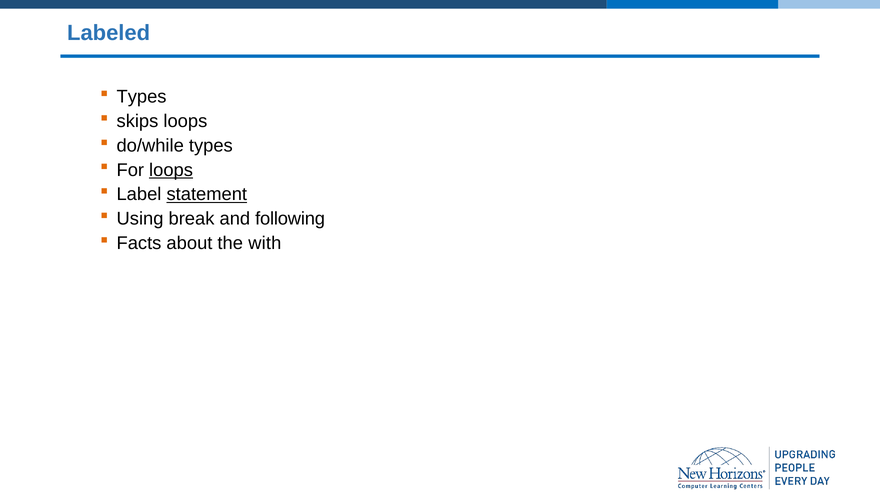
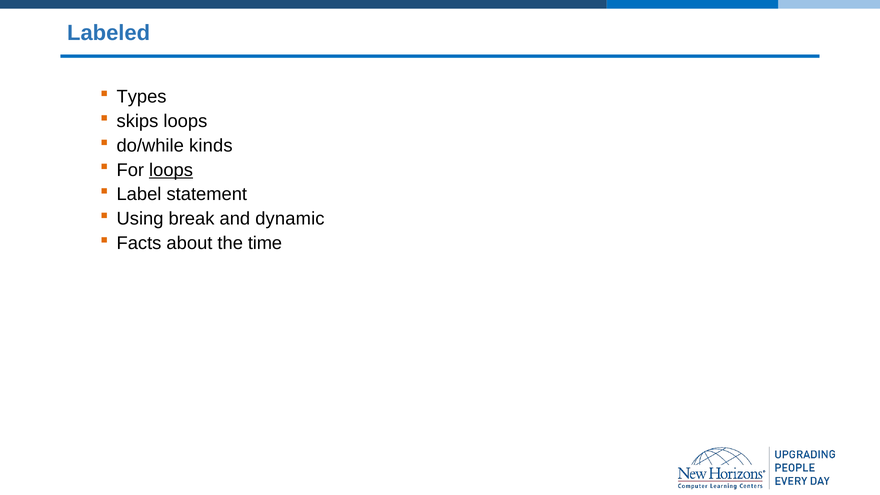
do/while types: types -> kinds
statement underline: present -> none
following: following -> dynamic
with: with -> time
